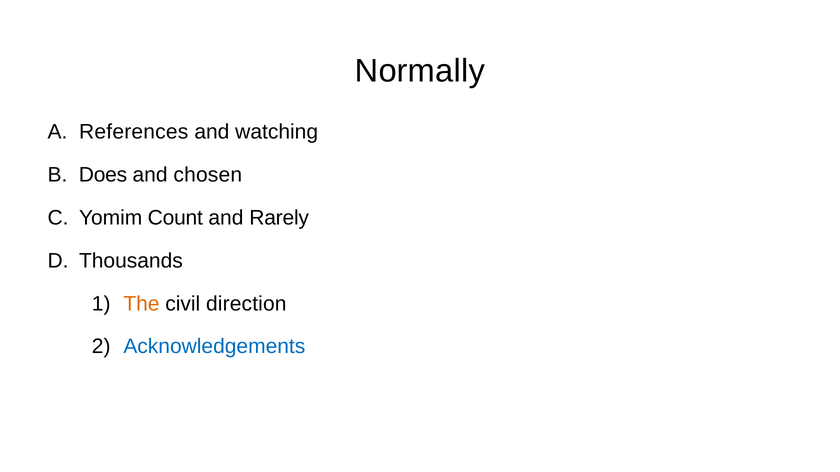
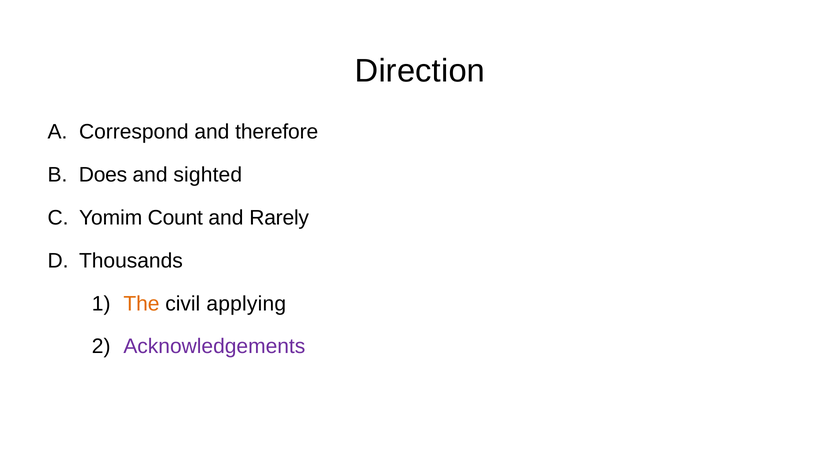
Normally: Normally -> Direction
References: References -> Correspond
watching: watching -> therefore
chosen: chosen -> sighted
direction: direction -> applying
Acknowledgements colour: blue -> purple
